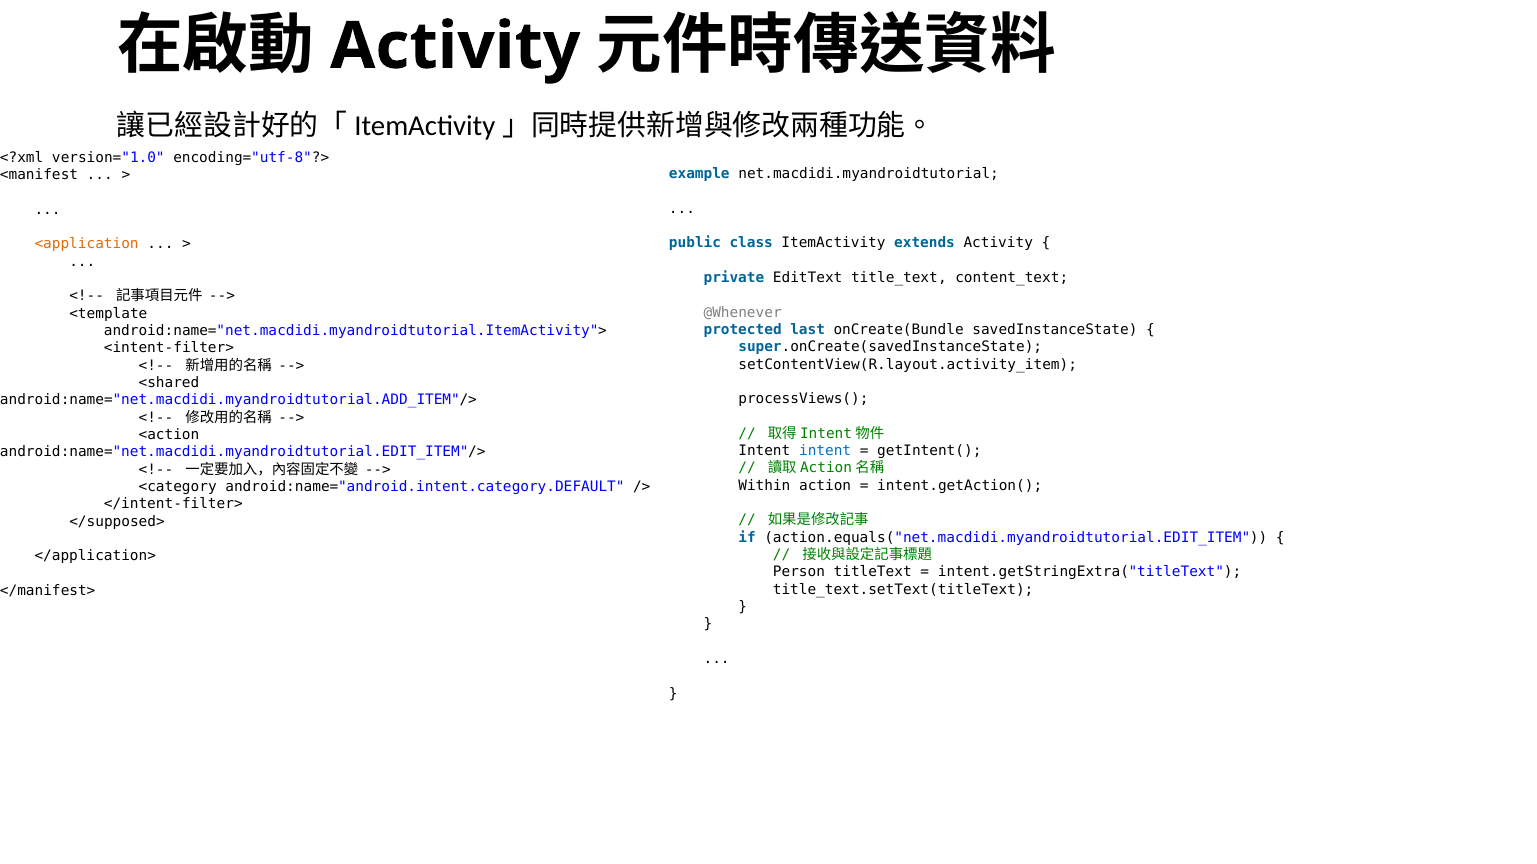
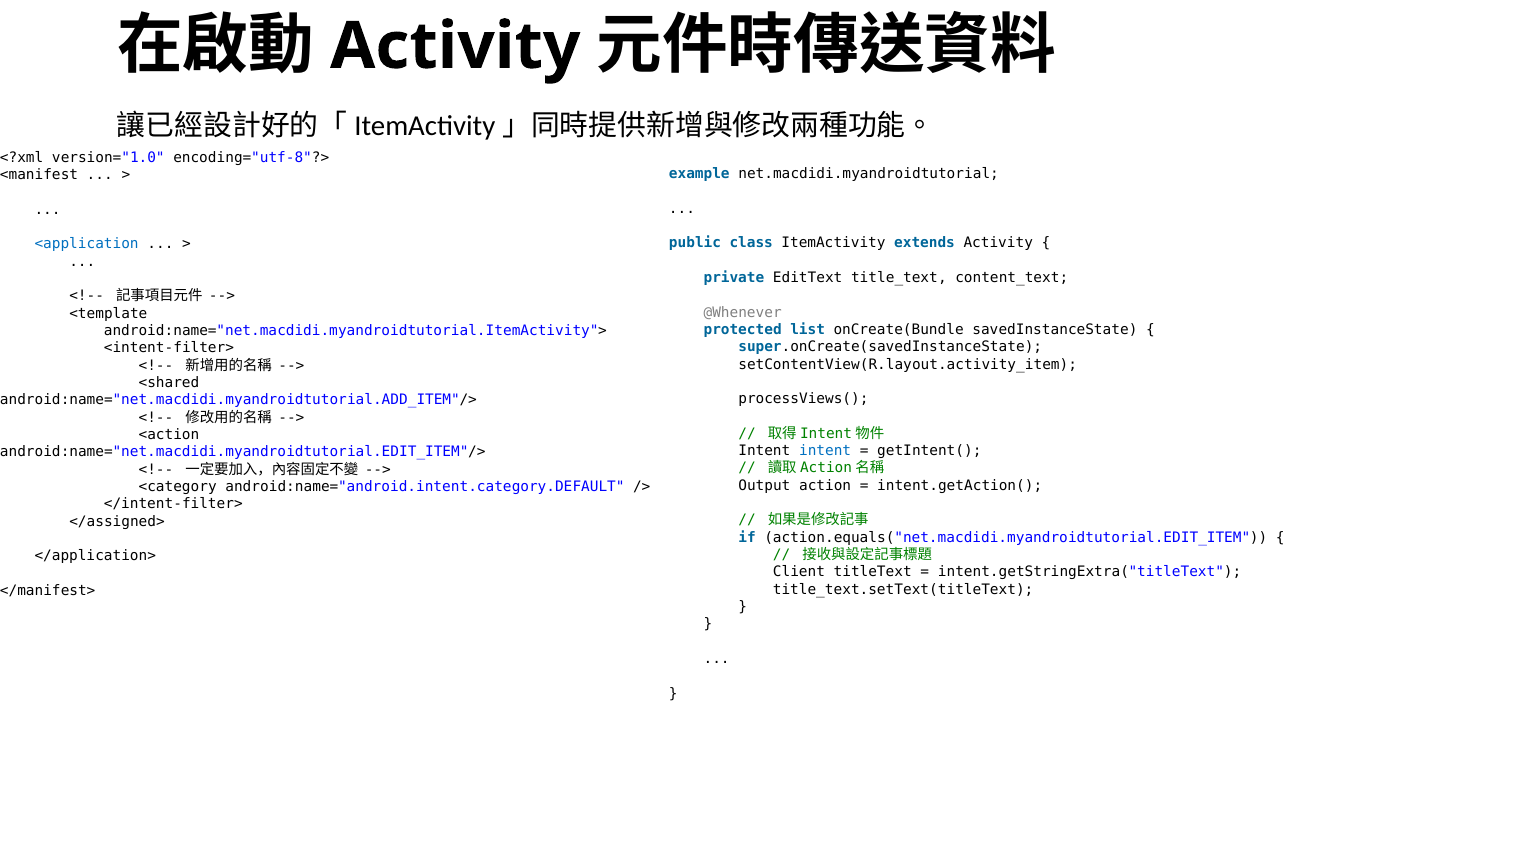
<application colour: orange -> blue
last: last -> list
Within: Within -> Output
</supposed>: </supposed> -> </assigned>
Person: Person -> Client
